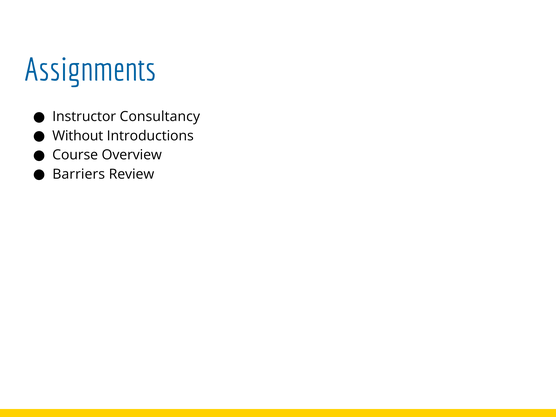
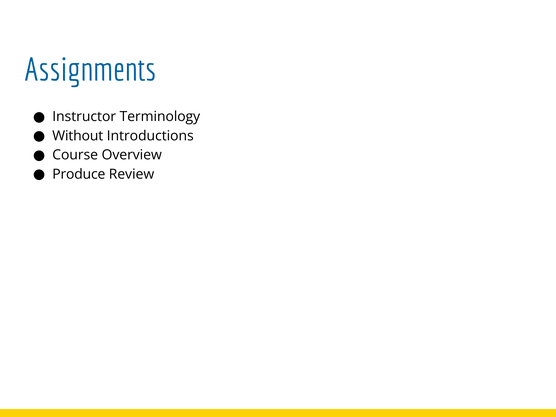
Consultancy: Consultancy -> Terminology
Barriers: Barriers -> Produce
